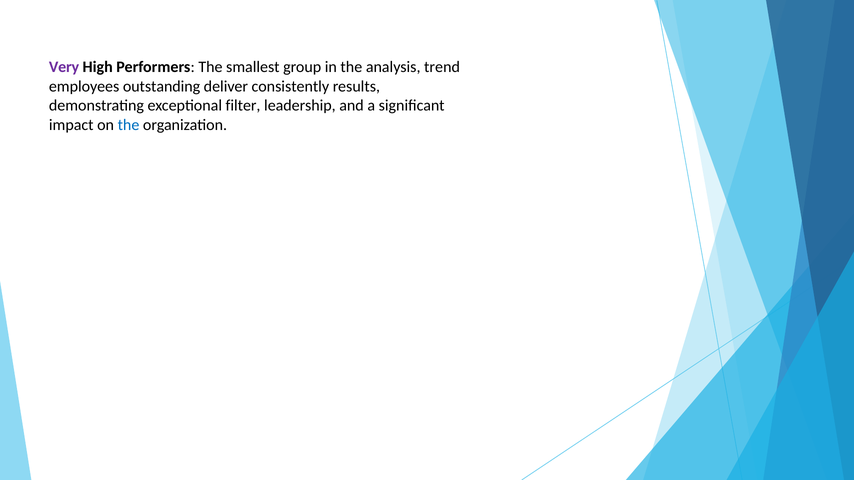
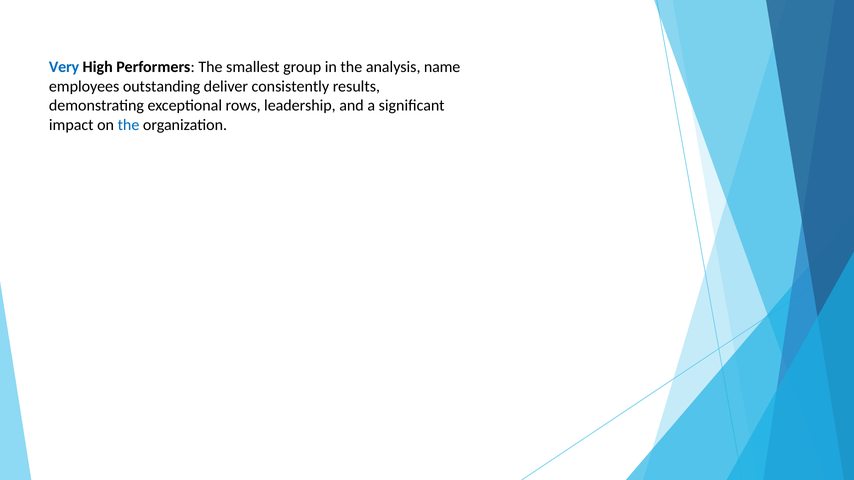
Very colour: purple -> blue
trend: trend -> name
filter: filter -> rows
